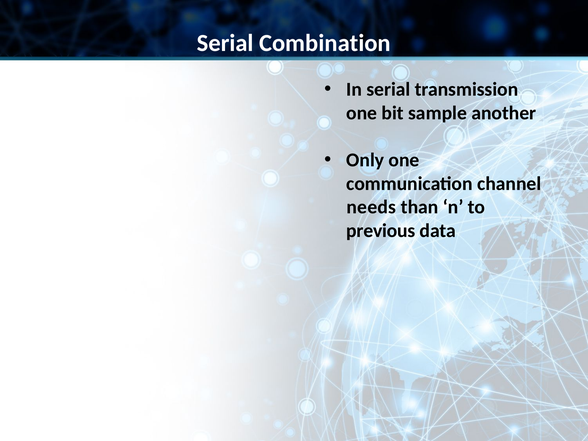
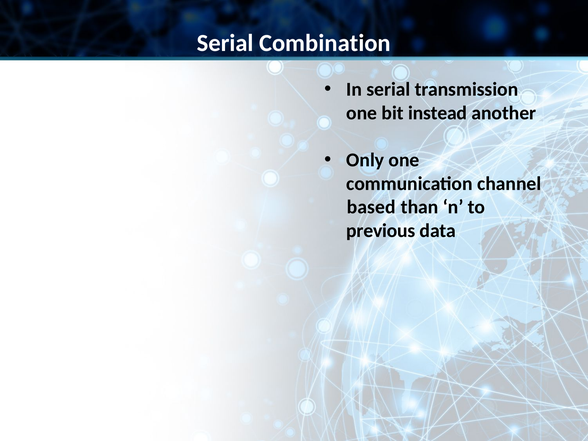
sample: sample -> instead
needs: needs -> based
